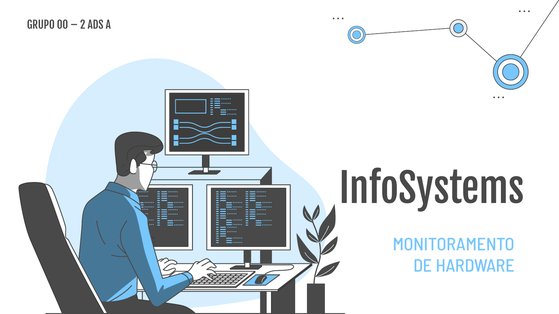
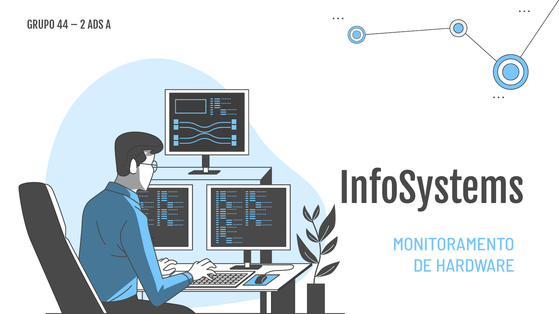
00: 00 -> 44
